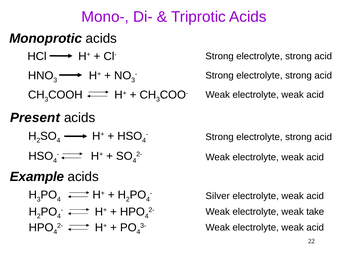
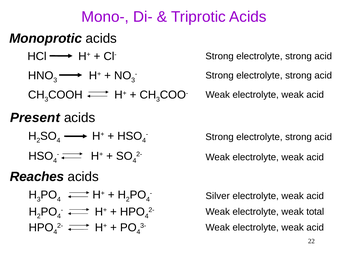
Example: Example -> Reaches
take: take -> total
